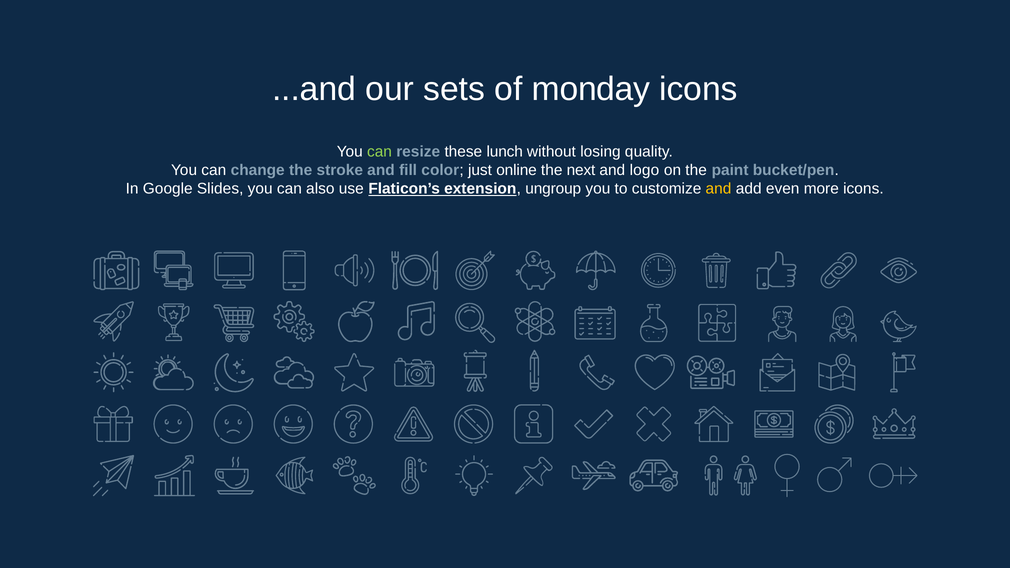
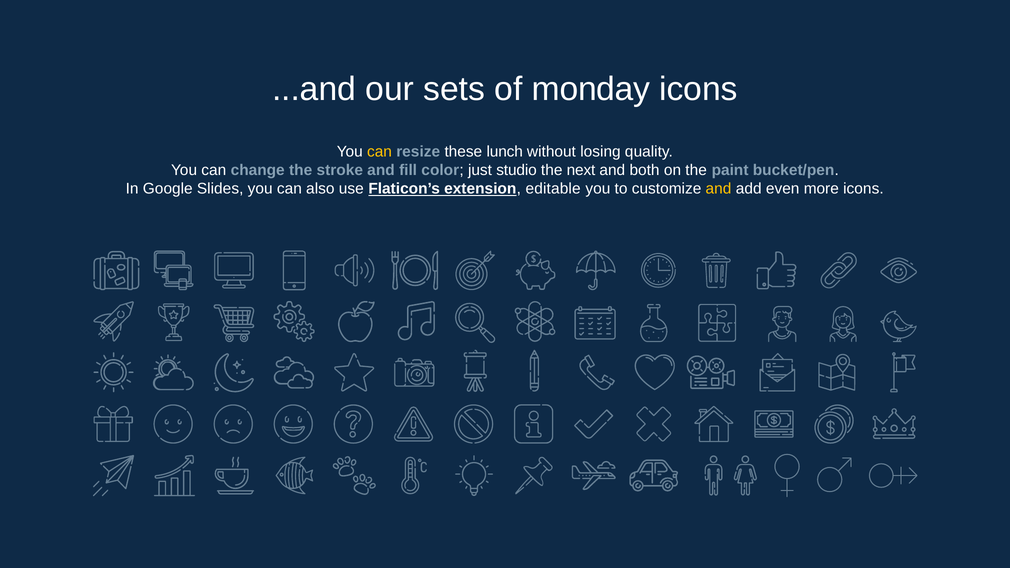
can at (379, 152) colour: light green -> yellow
online: online -> studio
logo: logo -> both
ungroup: ungroup -> editable
